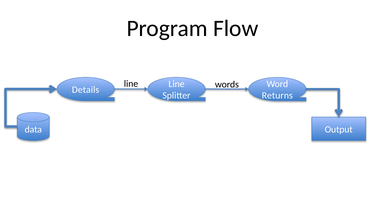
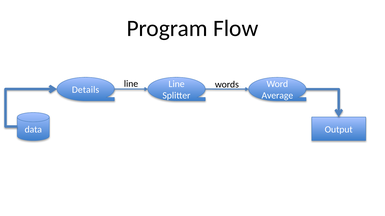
Returns: Returns -> Average
